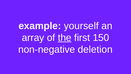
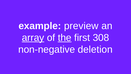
yourself: yourself -> preview
array underline: none -> present
150: 150 -> 308
